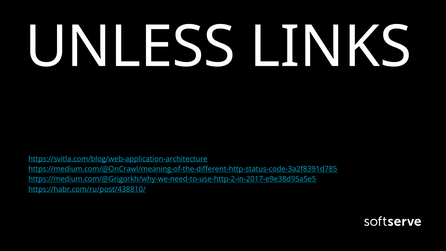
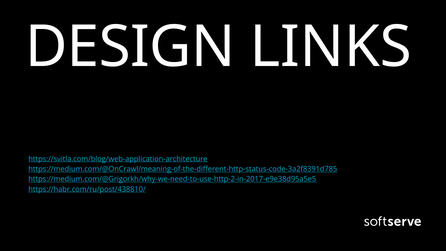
UNLESS: UNLESS -> DESIGN
